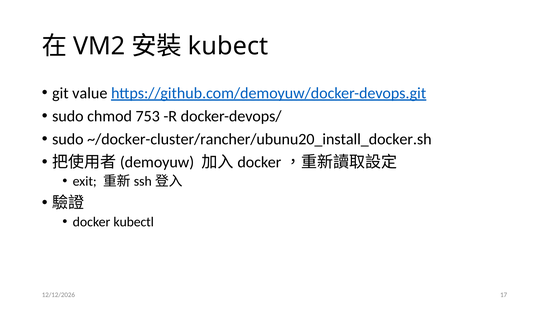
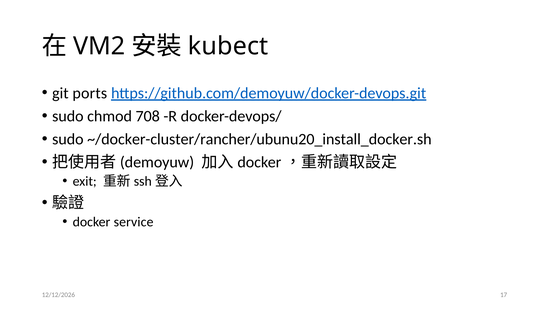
value: value -> ports
753: 753 -> 708
kubectl: kubectl -> service
